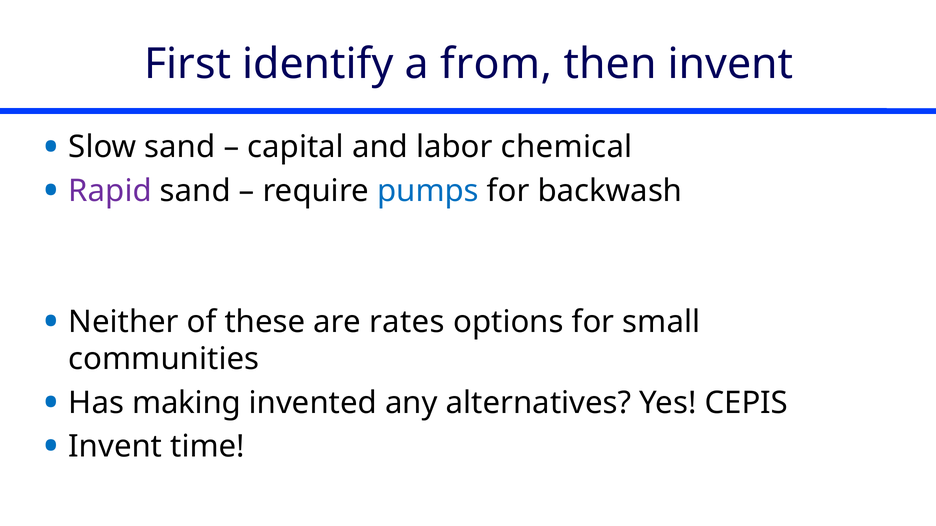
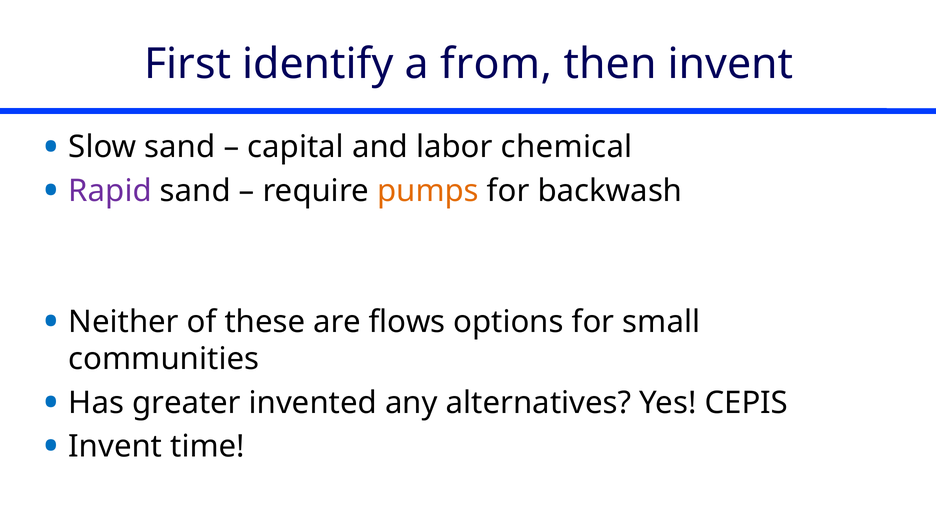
pumps colour: blue -> orange
rates: rates -> flows
making: making -> greater
